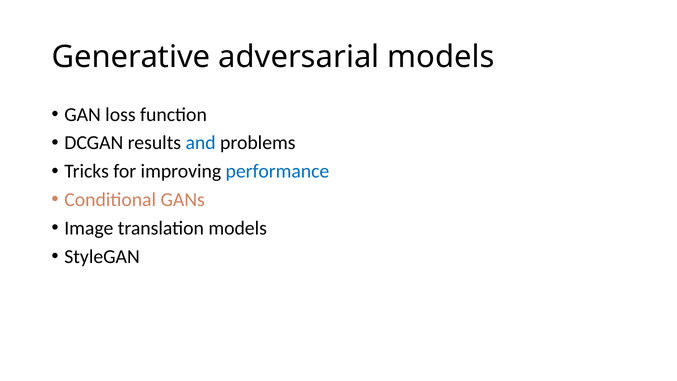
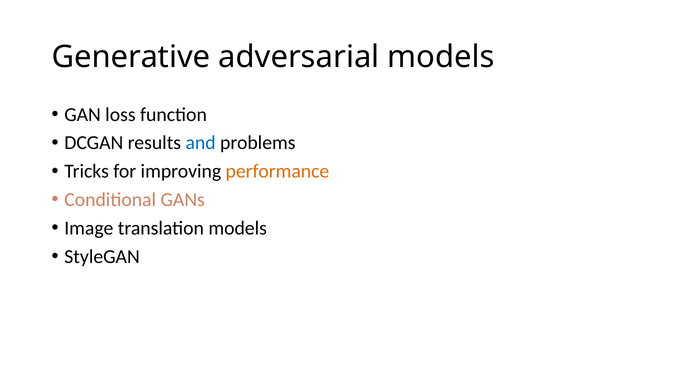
performance colour: blue -> orange
